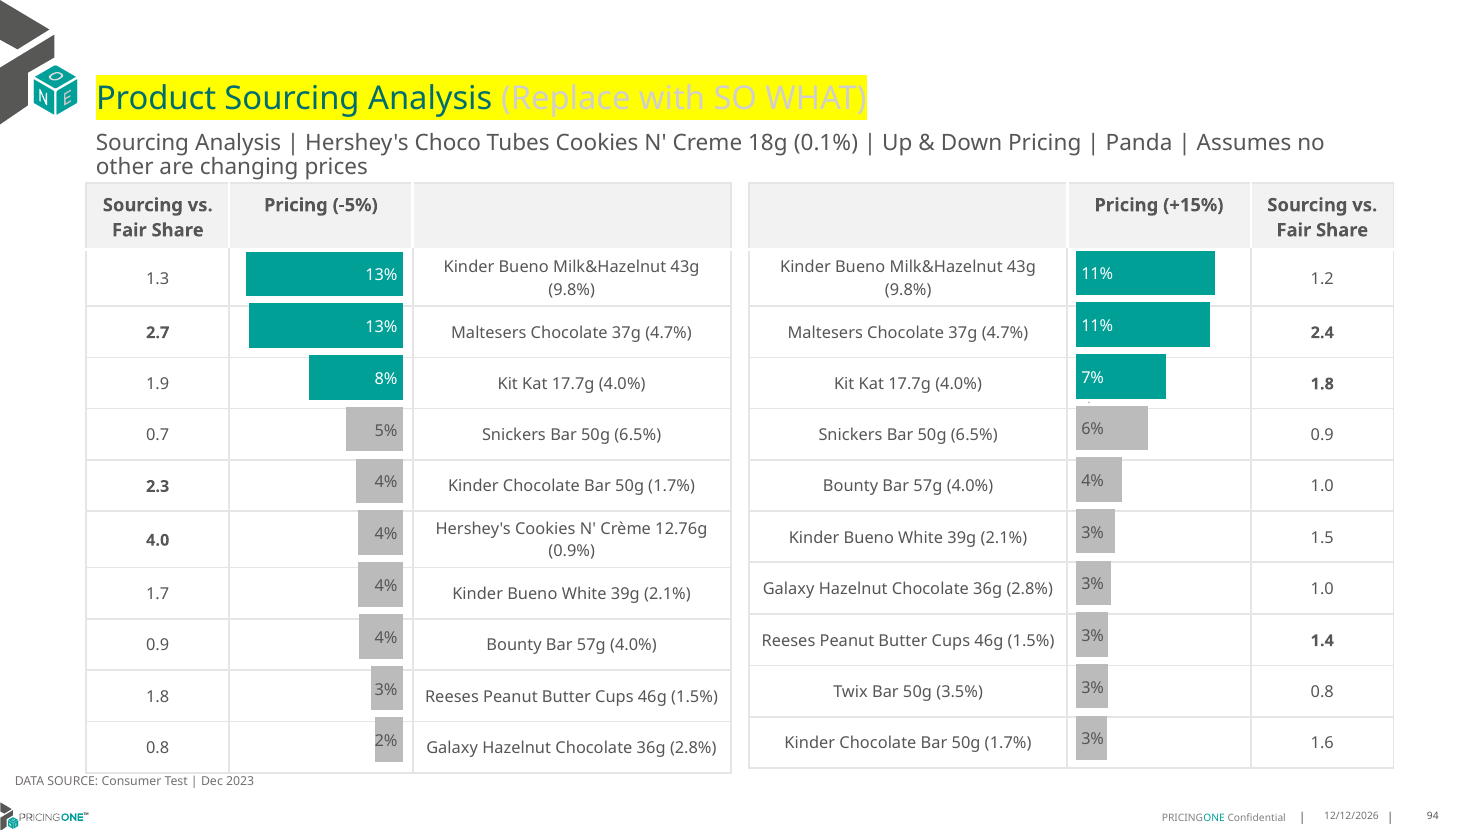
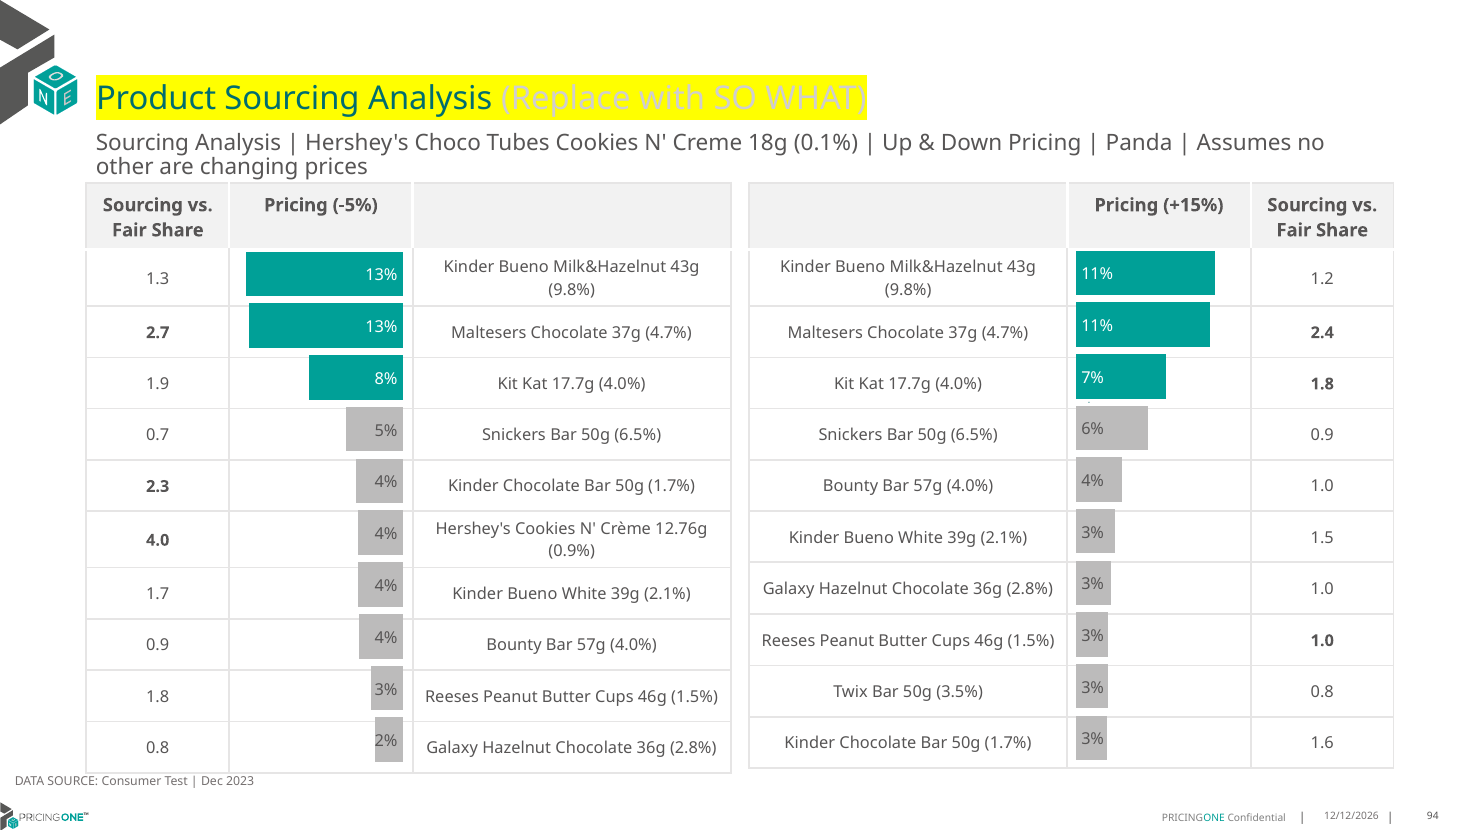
1.5% 1.4: 1.4 -> 1.0
